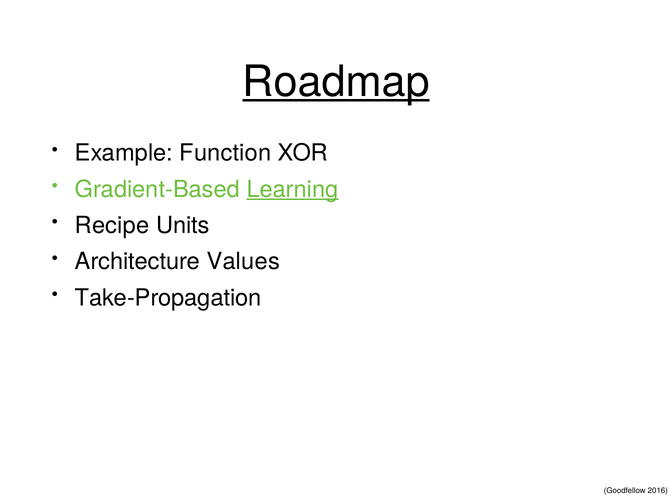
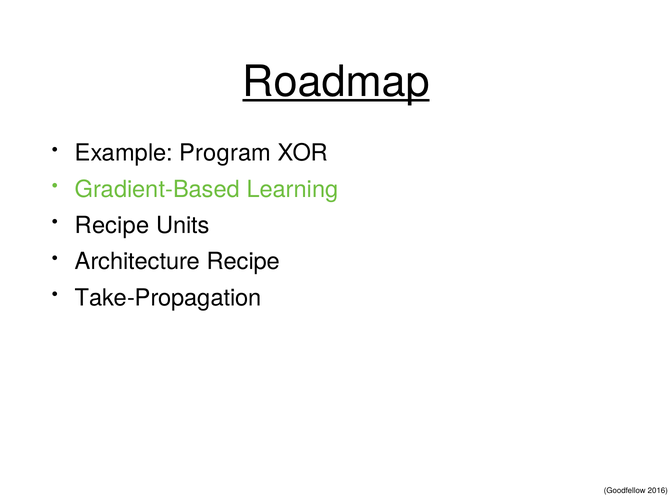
Function: Function -> Program
Learning underline: present -> none
Architecture Values: Values -> Recipe
